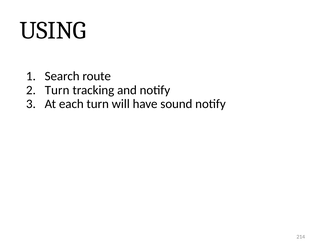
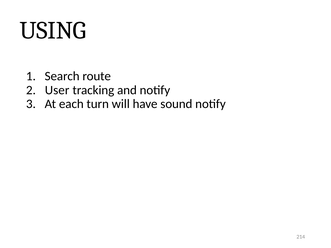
Turn at (57, 90): Turn -> User
